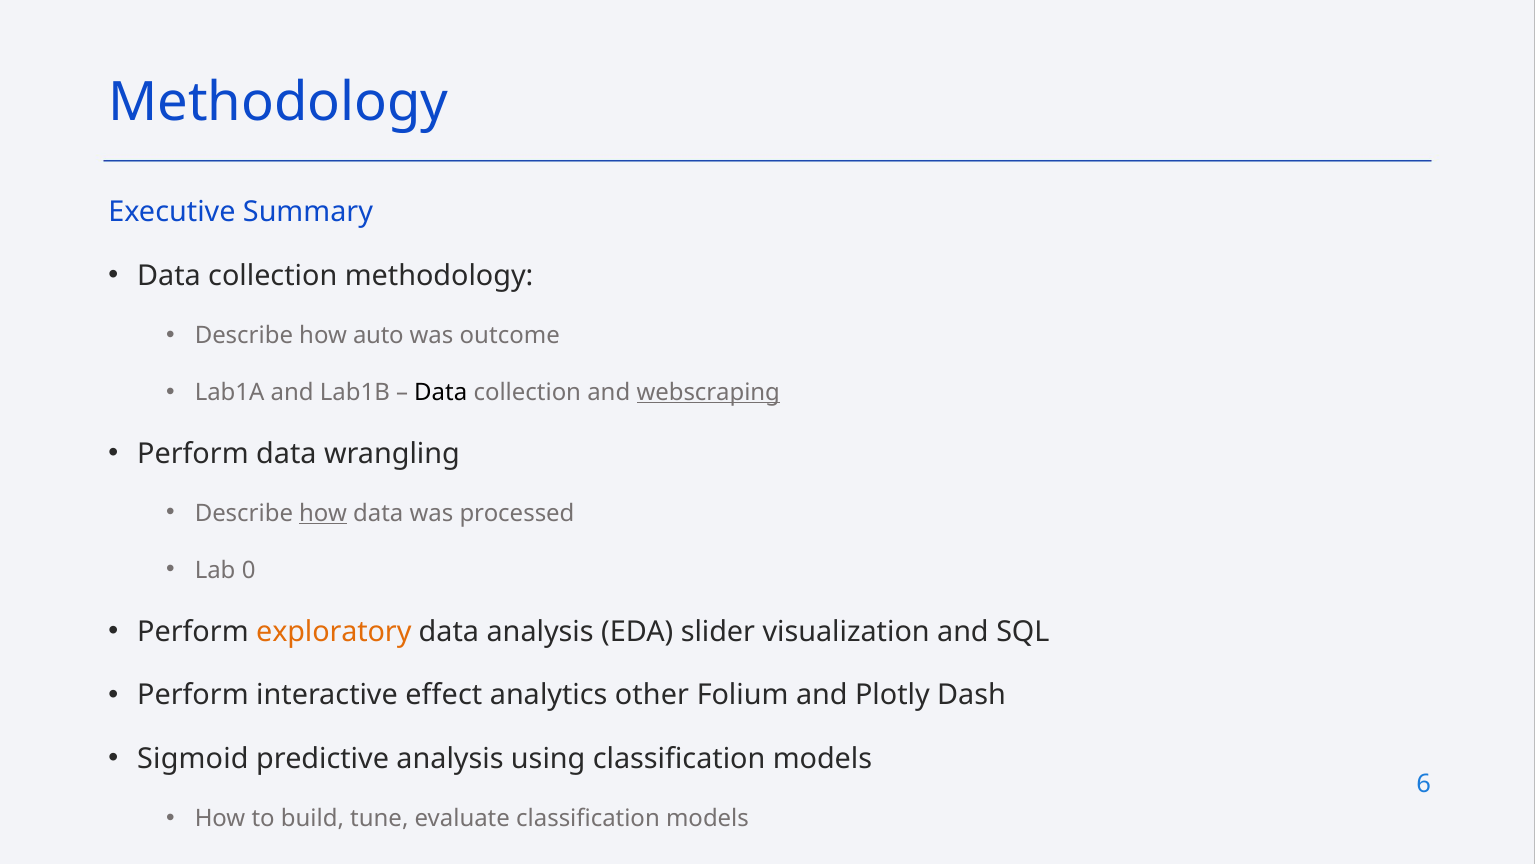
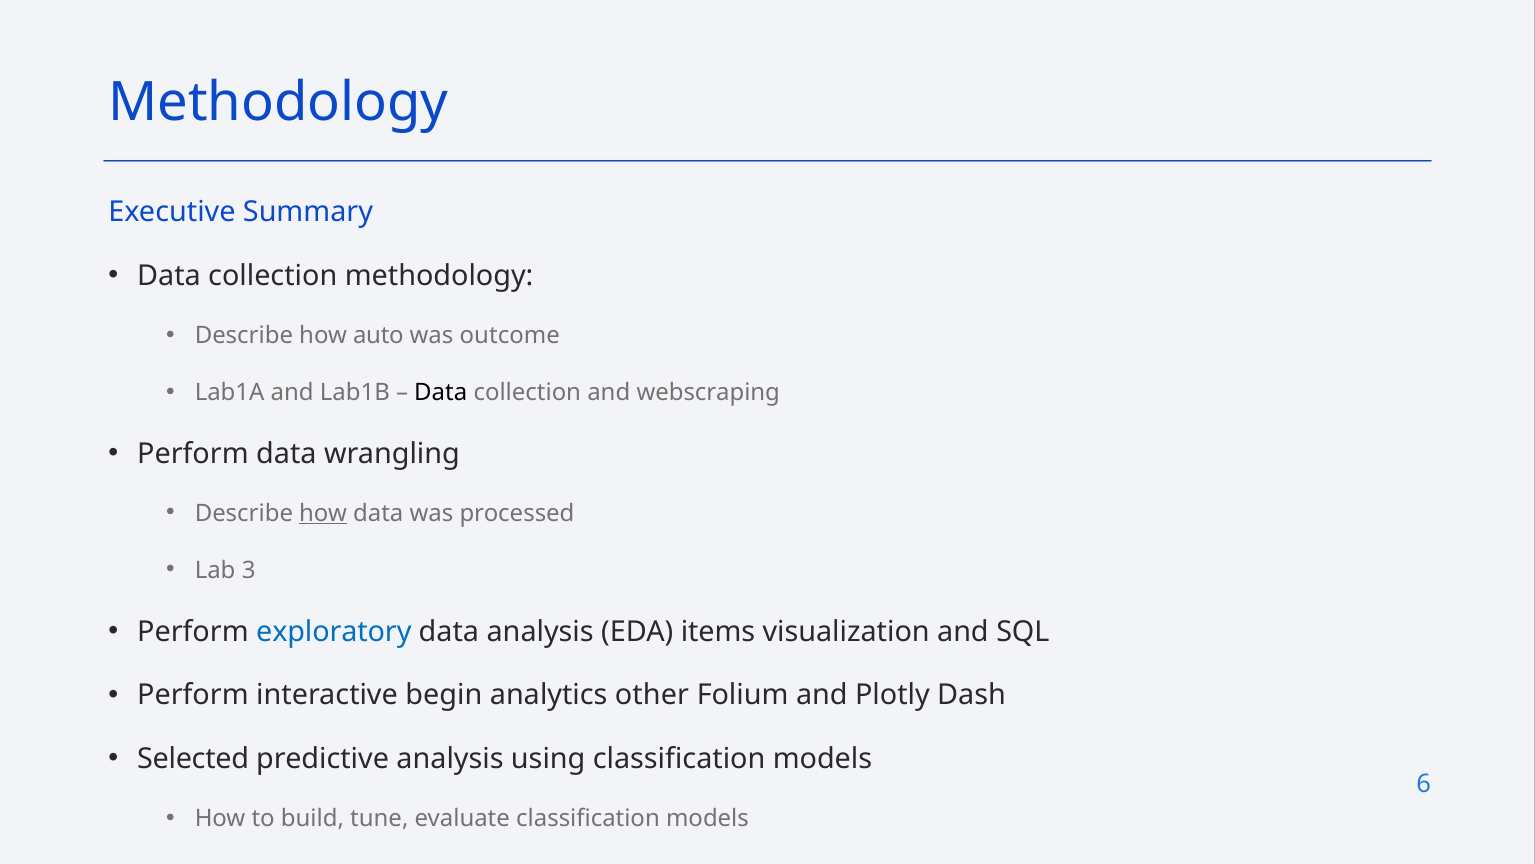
webscraping underline: present -> none
0: 0 -> 3
exploratory colour: orange -> blue
slider: slider -> items
effect: effect -> begin
Sigmoid: Sigmoid -> Selected
